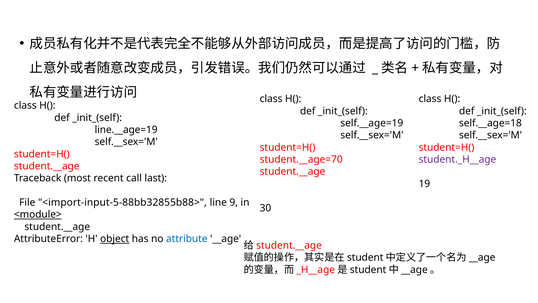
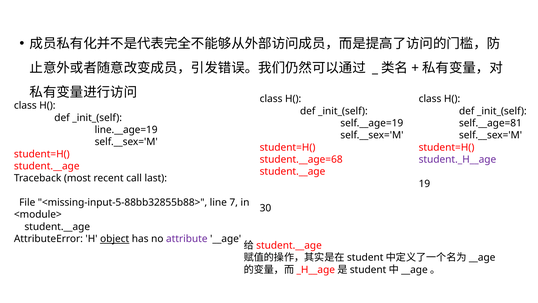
self.__age=18: self.__age=18 -> self.__age=81
student.__age=70: student.__age=70 -> student.__age=68
<import-input-5-88bb32855b88>: <import-input-5-88bb32855b88> -> <missing-input-5-88bb32855b88>
9: 9 -> 7
<module> underline: present -> none
attribute colour: blue -> purple
